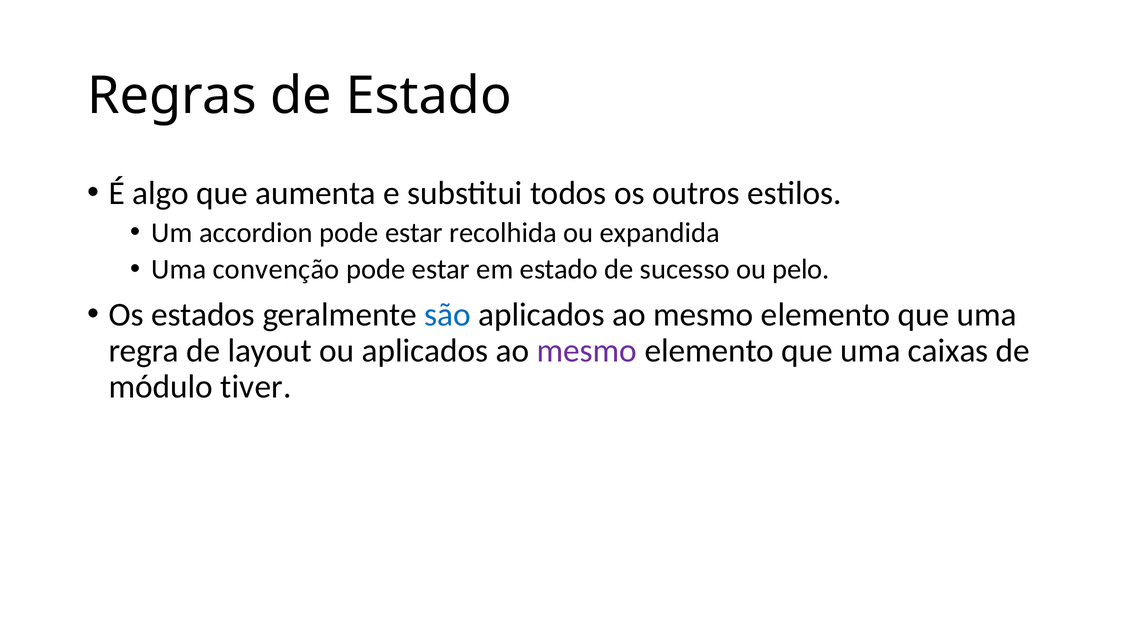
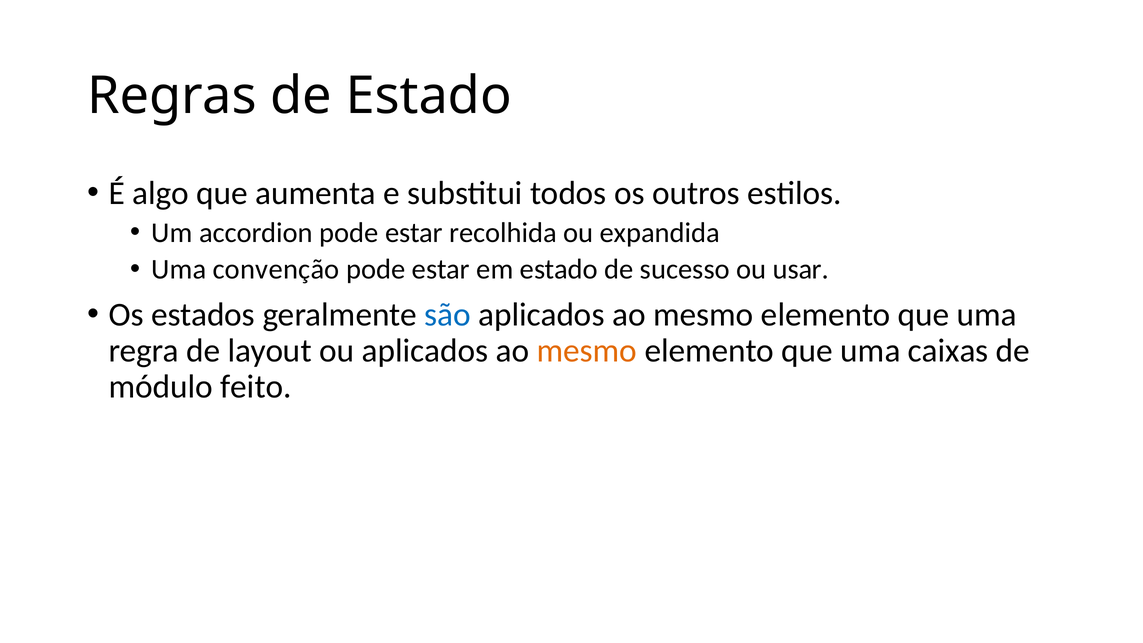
pelo: pelo -> usar
mesmo at (587, 351) colour: purple -> orange
tiver: tiver -> feito
